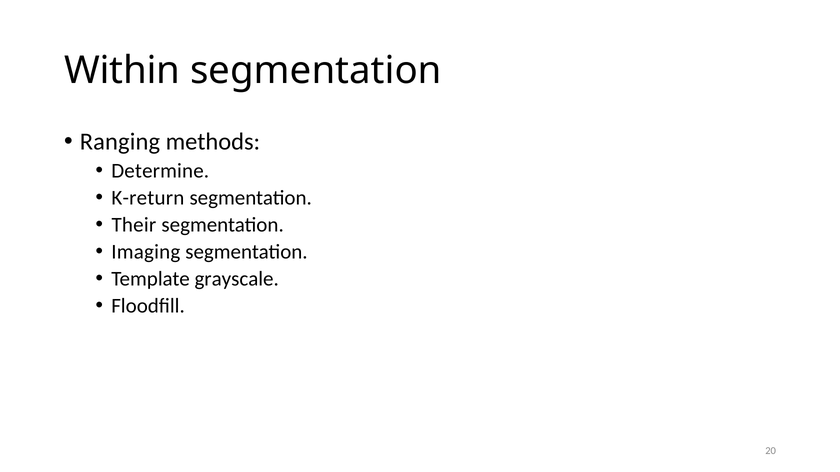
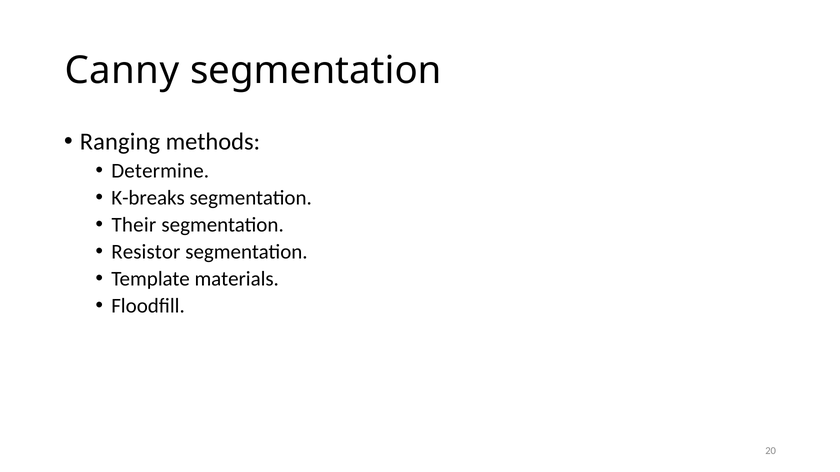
Within: Within -> Canny
K-return: K-return -> K-breaks
Imaging: Imaging -> Resistor
grayscale: grayscale -> materials
